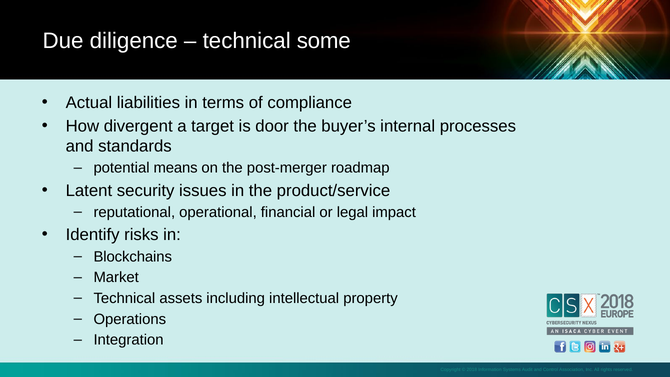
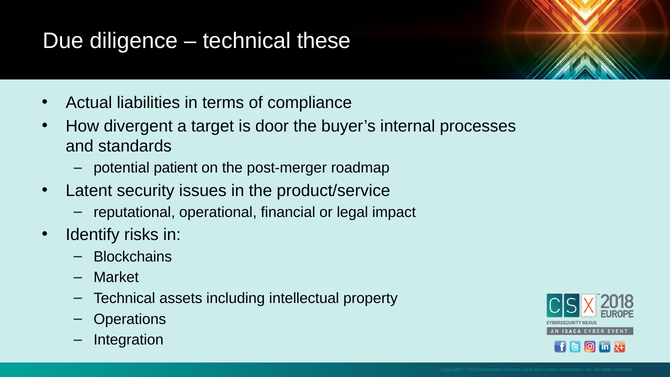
some: some -> these
means: means -> patient
